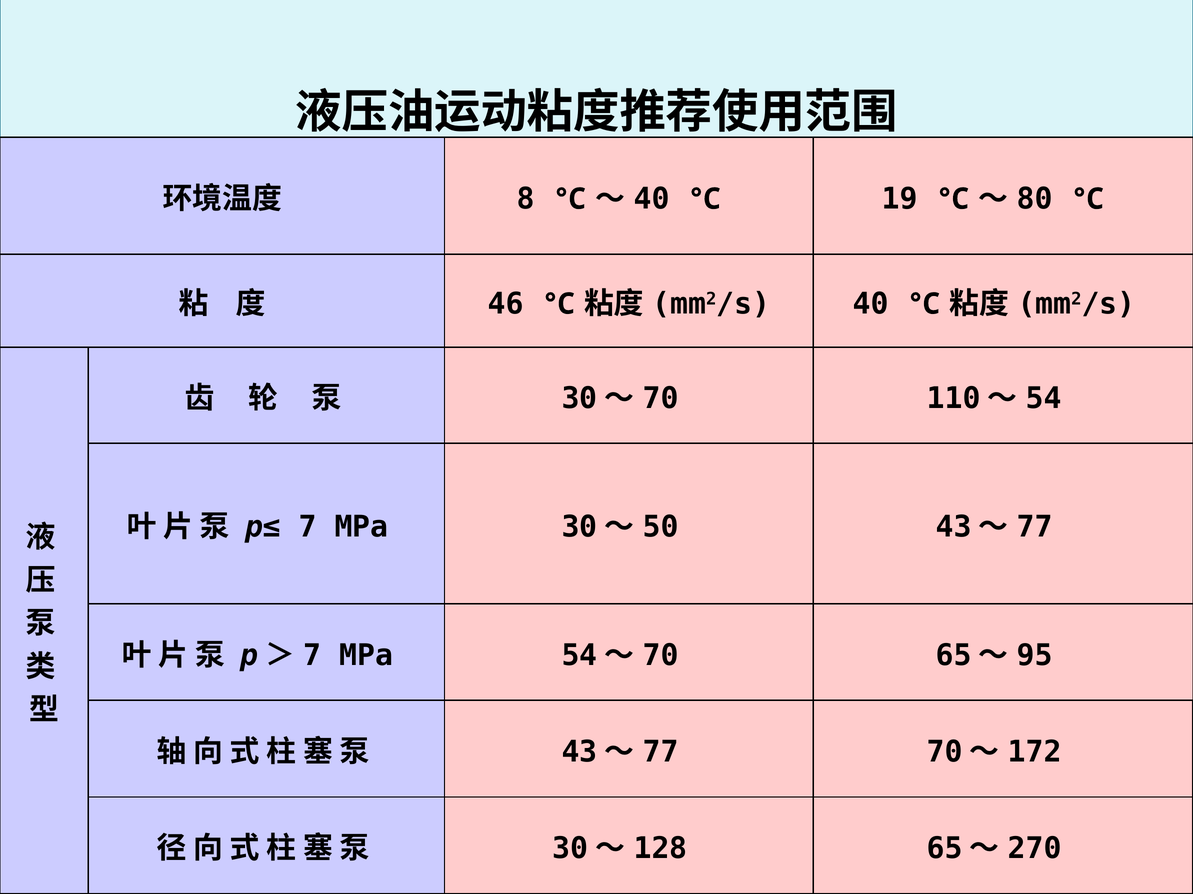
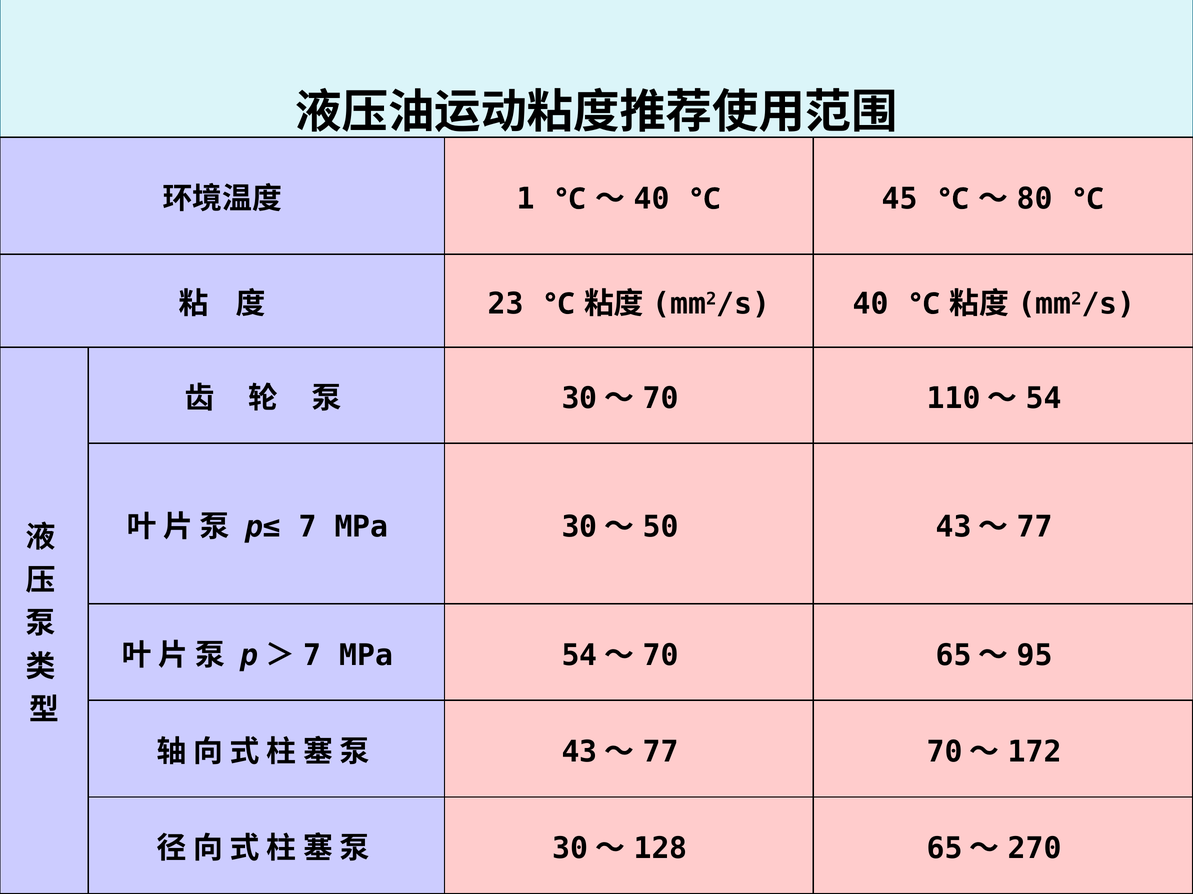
8: 8 -> 1
19: 19 -> 45
46: 46 -> 23
